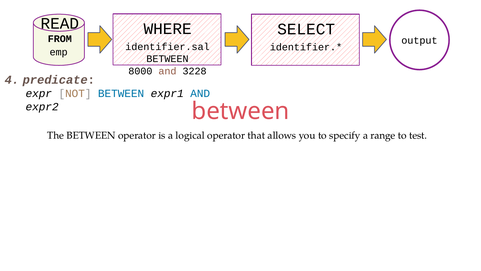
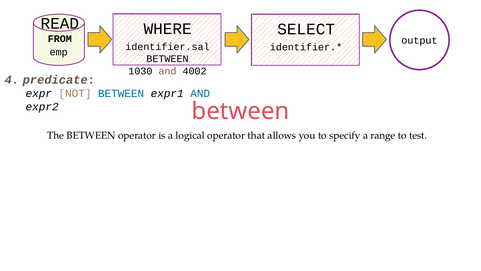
8000: 8000 -> 1030
3228: 3228 -> 4002
